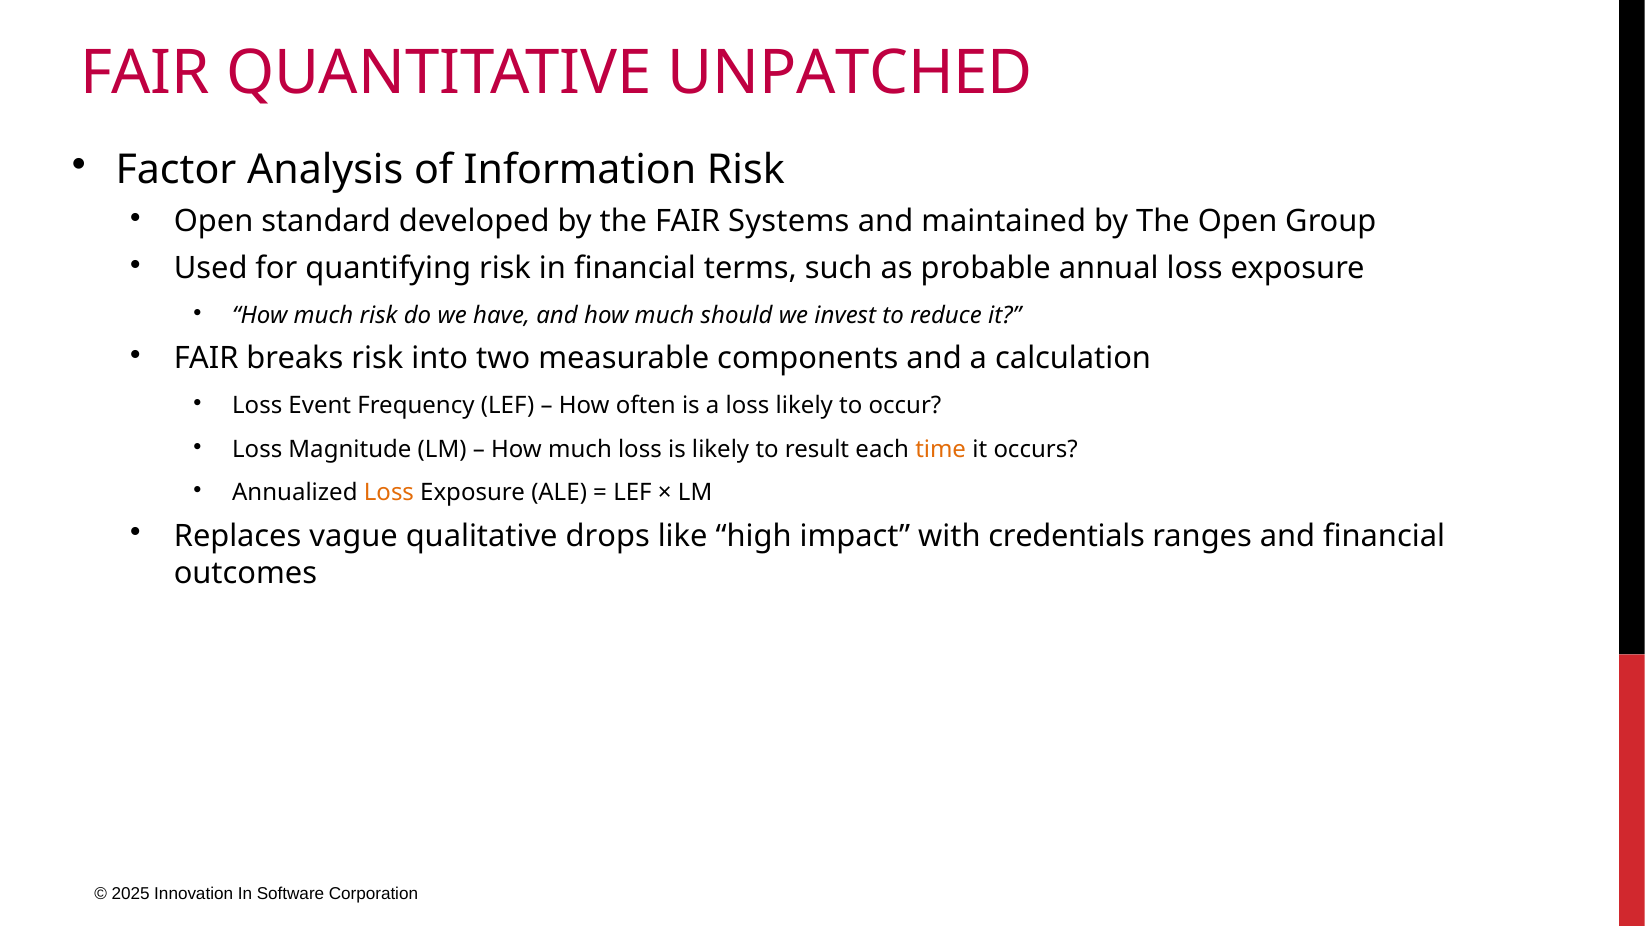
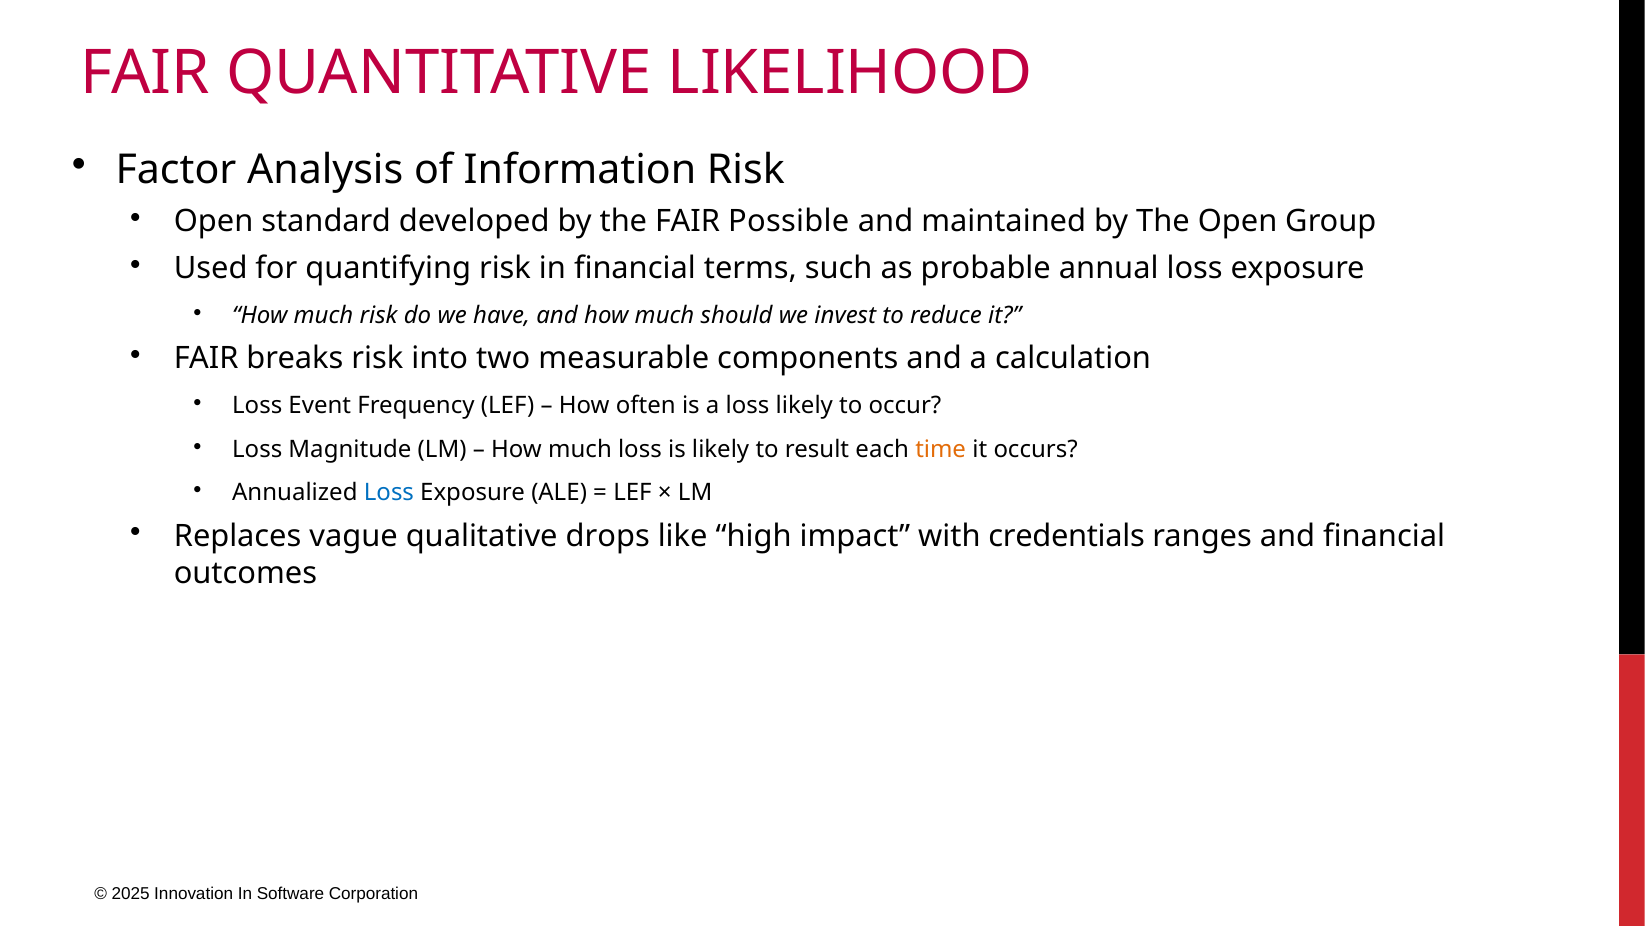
UNPATCHED: UNPATCHED -> LIKELIHOOD
Systems: Systems -> Possible
Loss at (389, 492) colour: orange -> blue
